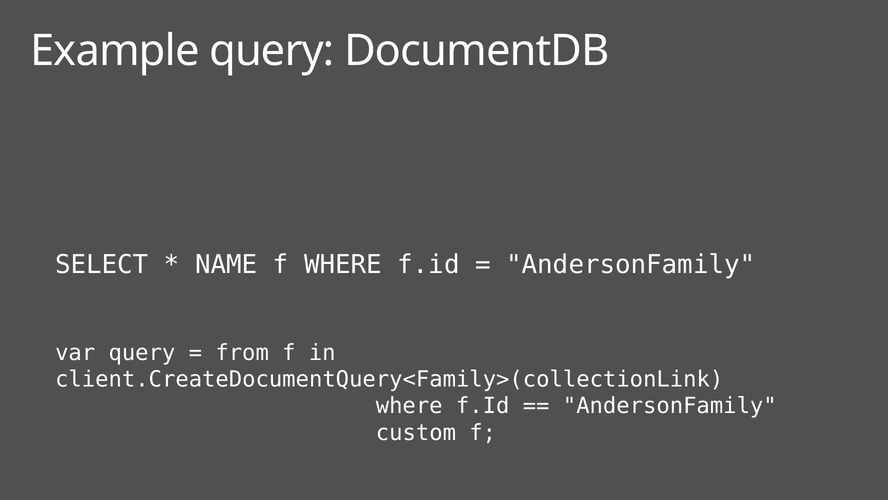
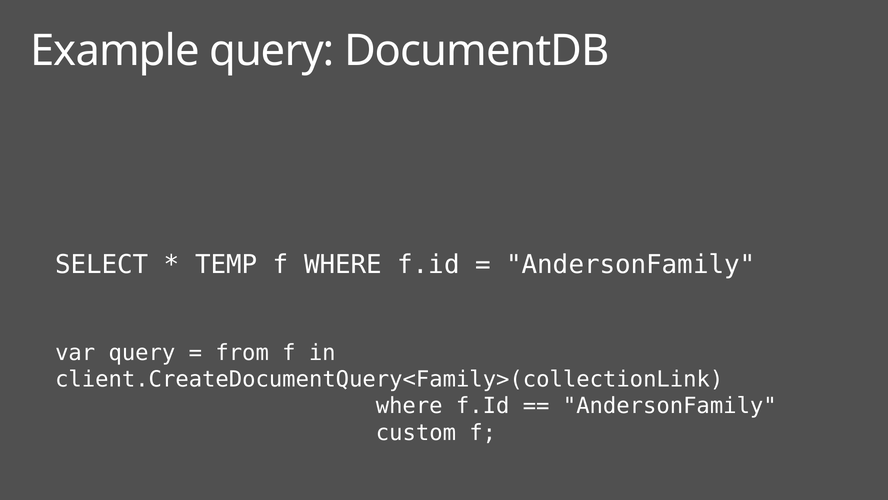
NAME: NAME -> TEMP
